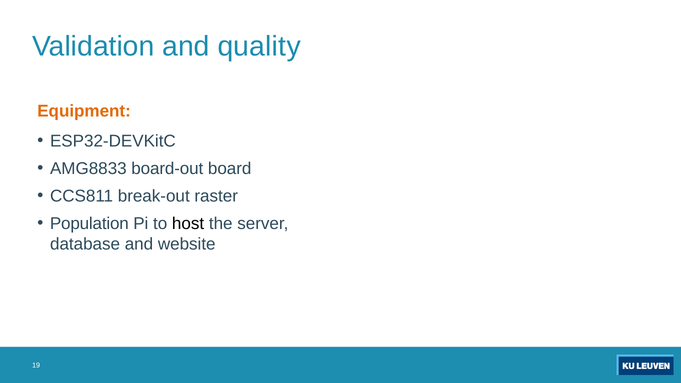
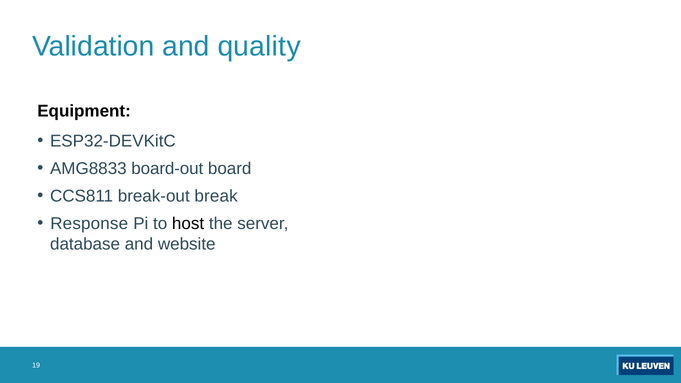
Equipment colour: orange -> black
raster: raster -> break
Population: Population -> Response
